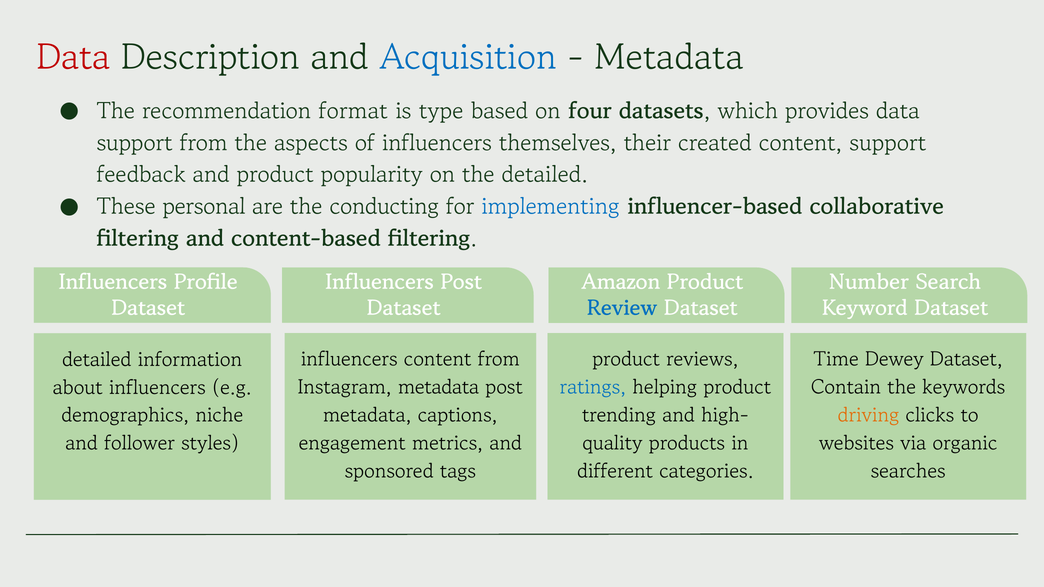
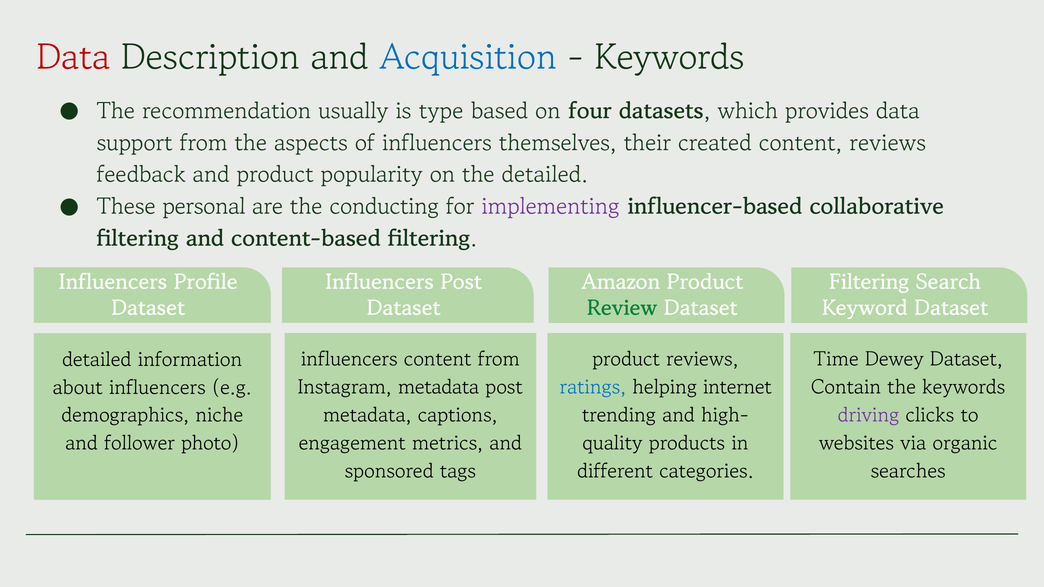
Metadata at (669, 60): Metadata -> Keywords
format: format -> usually
content support: support -> reviews
implementing colour: blue -> purple
Number at (869, 284): Number -> Filtering
Review colour: blue -> green
helping product: product -> internet
driving colour: orange -> purple
styles: styles -> photo
